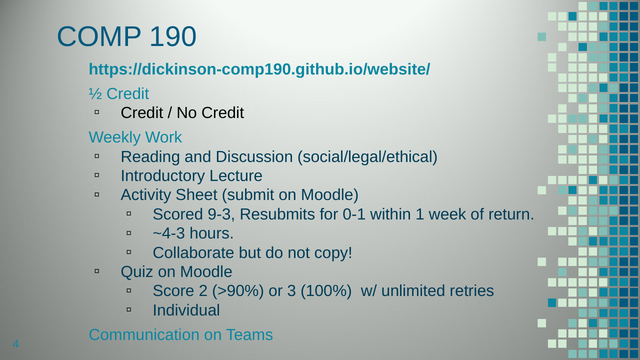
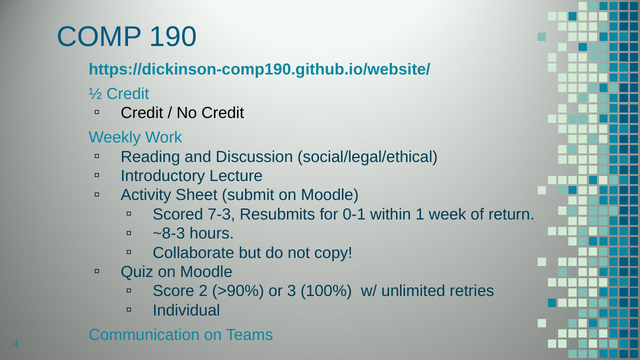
9-3: 9-3 -> 7-3
~4-3: ~4-3 -> ~8-3
